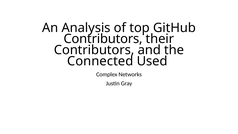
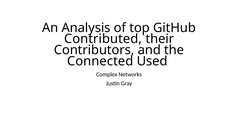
Contributors at (103, 39): Contributors -> Contributed
